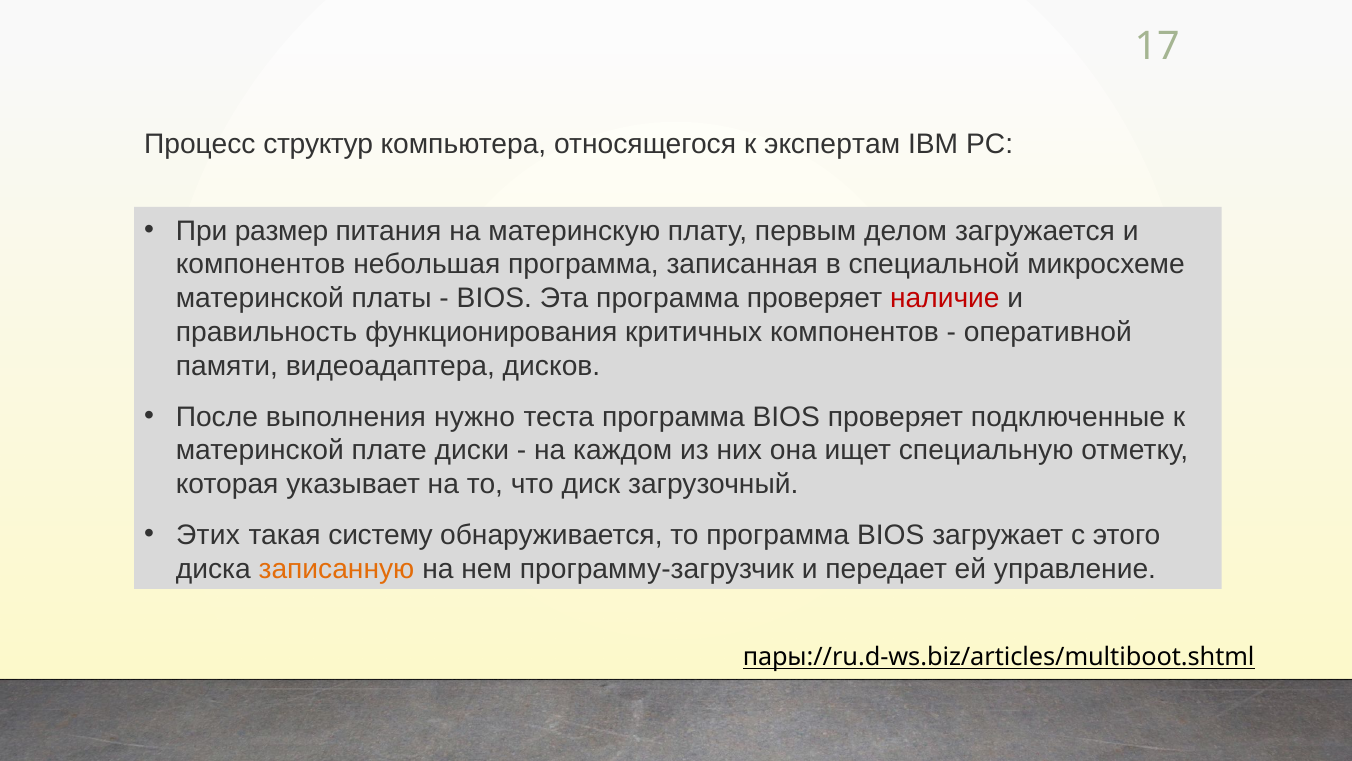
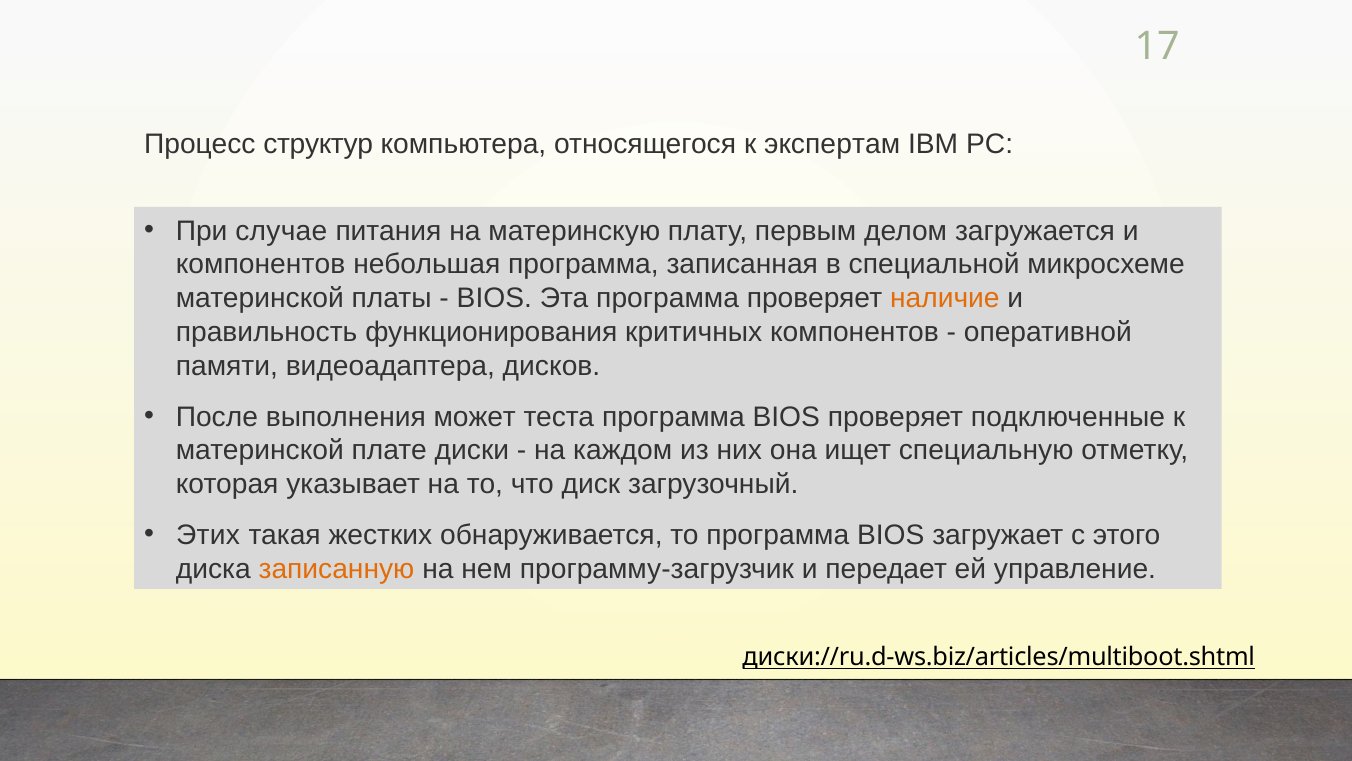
размер: размер -> случае
наличие colour: red -> orange
нужно: нужно -> может
систему: систему -> жестких
пары://ru.d-ws.biz/articles/multiboot.shtml: пары://ru.d-ws.biz/articles/multiboot.shtml -> диски://ru.d-ws.biz/articles/multiboot.shtml
